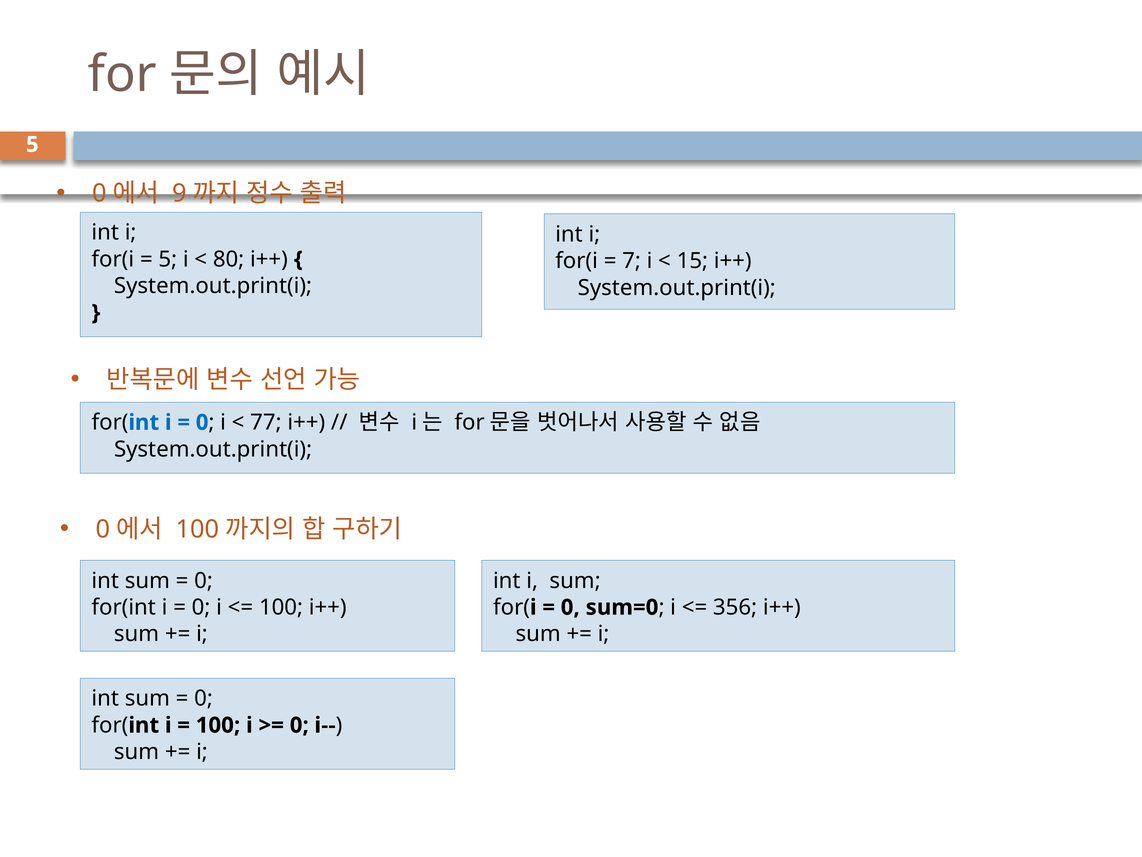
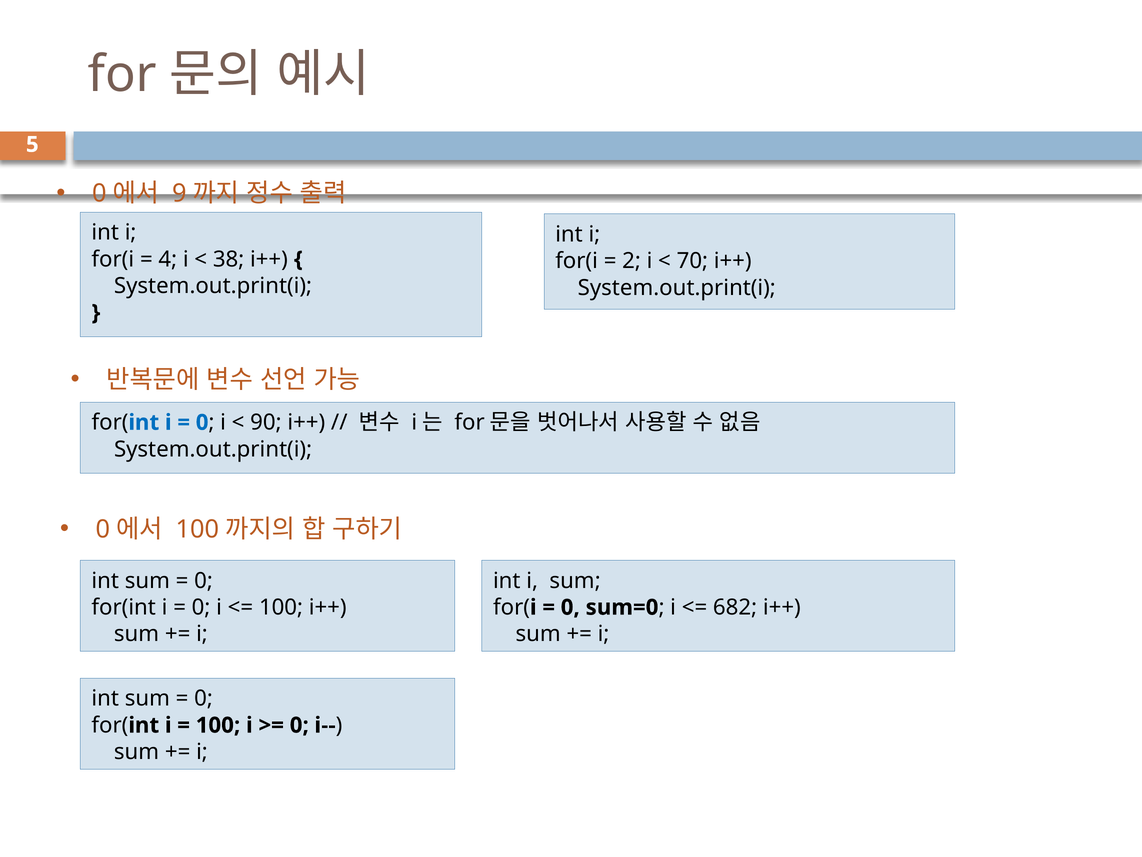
5 at (168, 259): 5 -> 4
80: 80 -> 38
7: 7 -> 2
15: 15 -> 70
77: 77 -> 90
356: 356 -> 682
